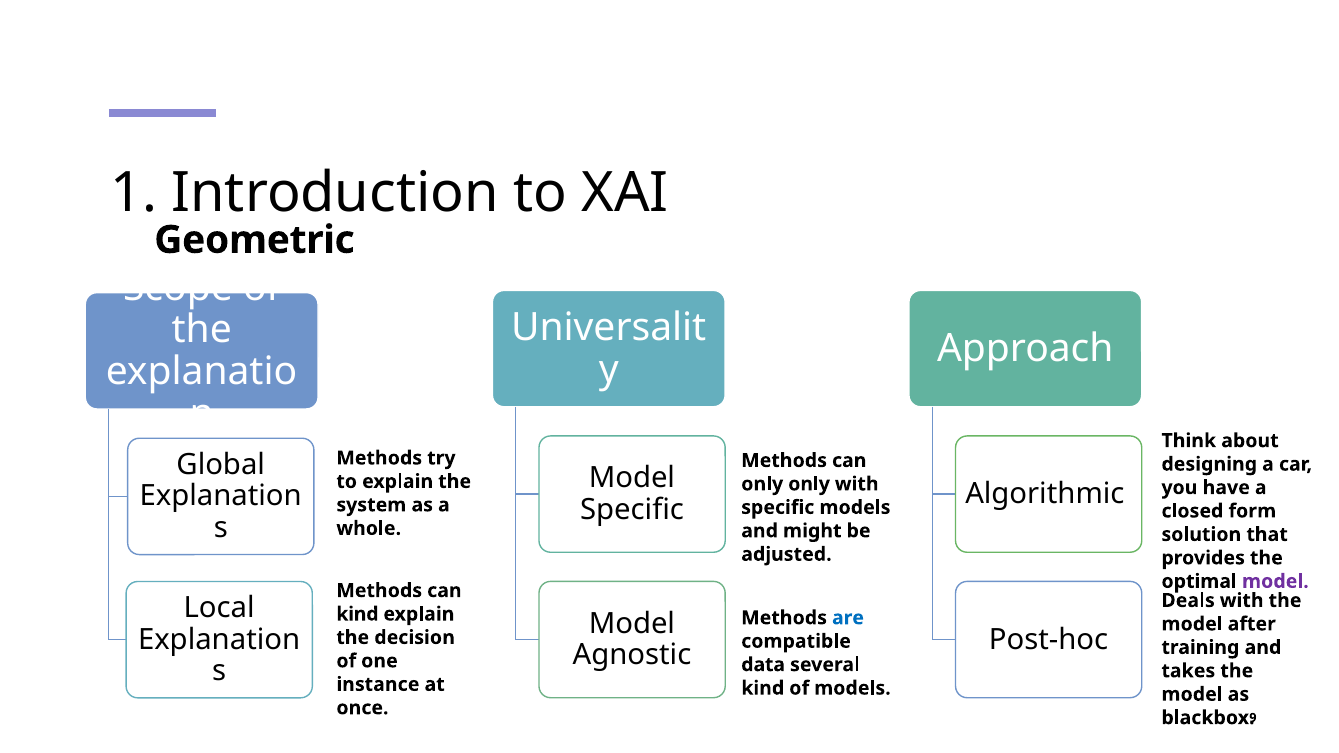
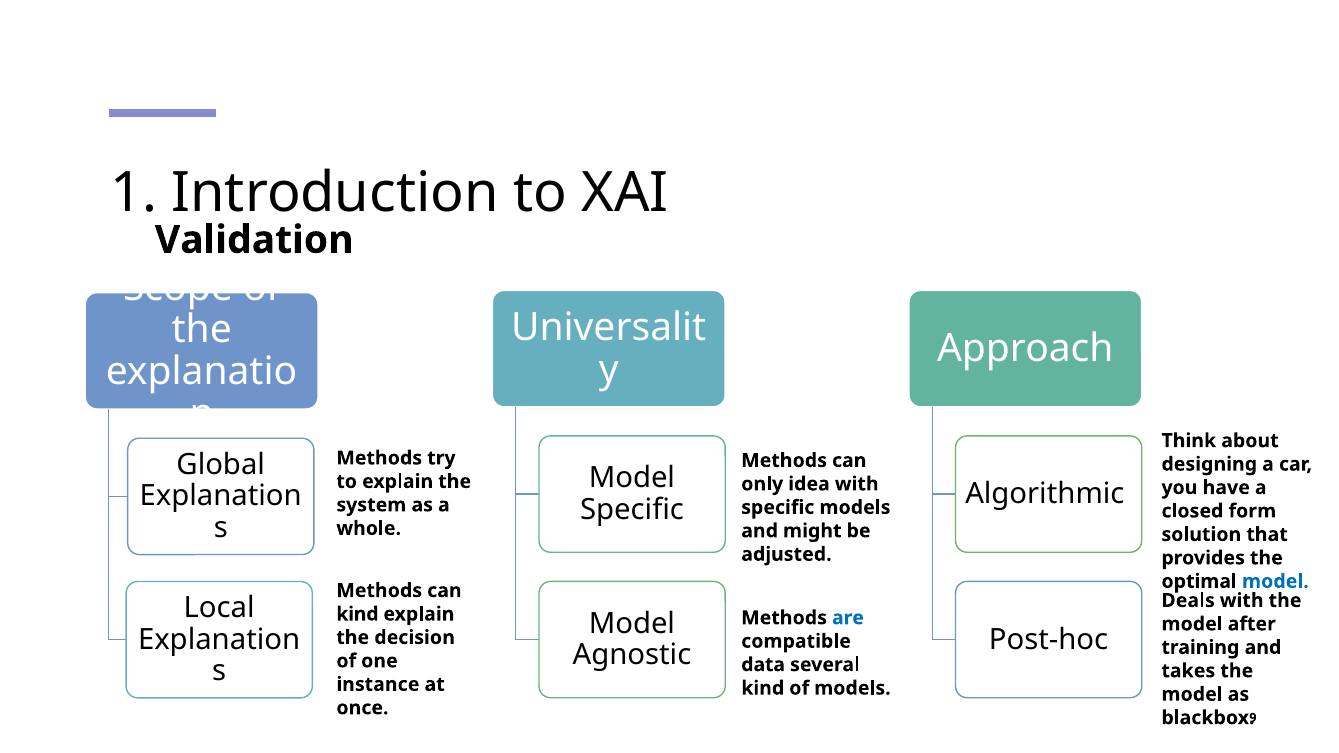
Geometric: Geometric -> Validation
only only: only -> idea
model at (1275, 582) colour: purple -> blue
